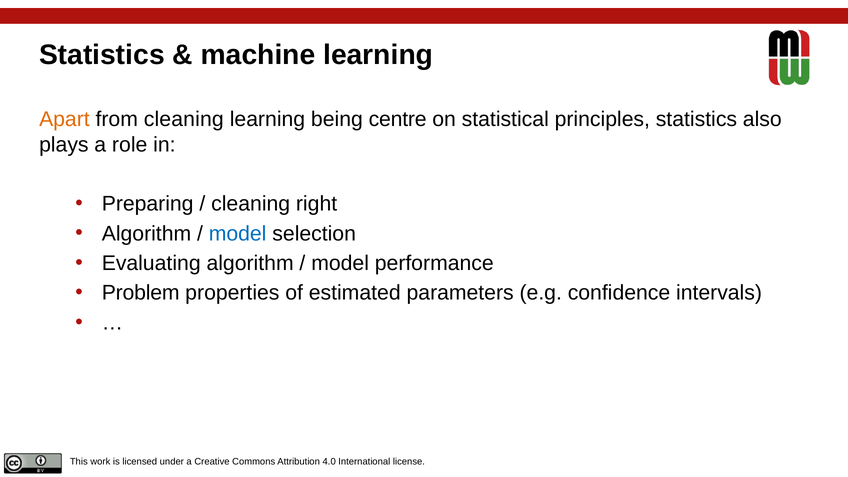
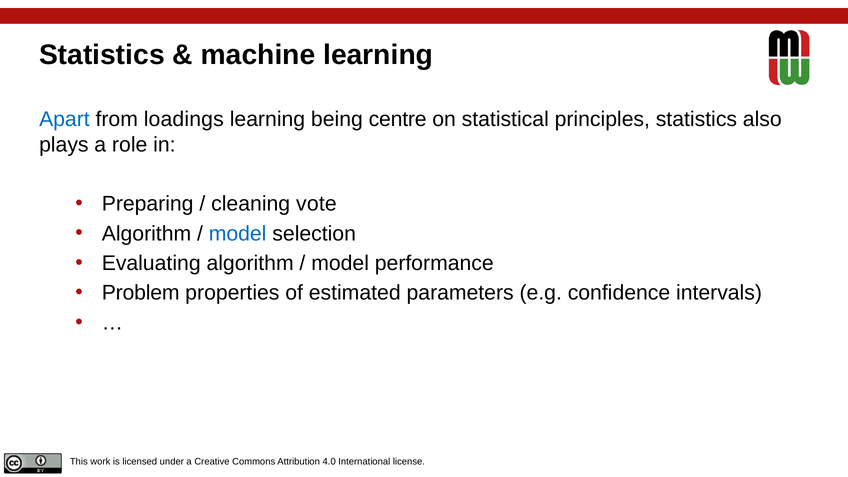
Apart colour: orange -> blue
from cleaning: cleaning -> loadings
right: right -> vote
